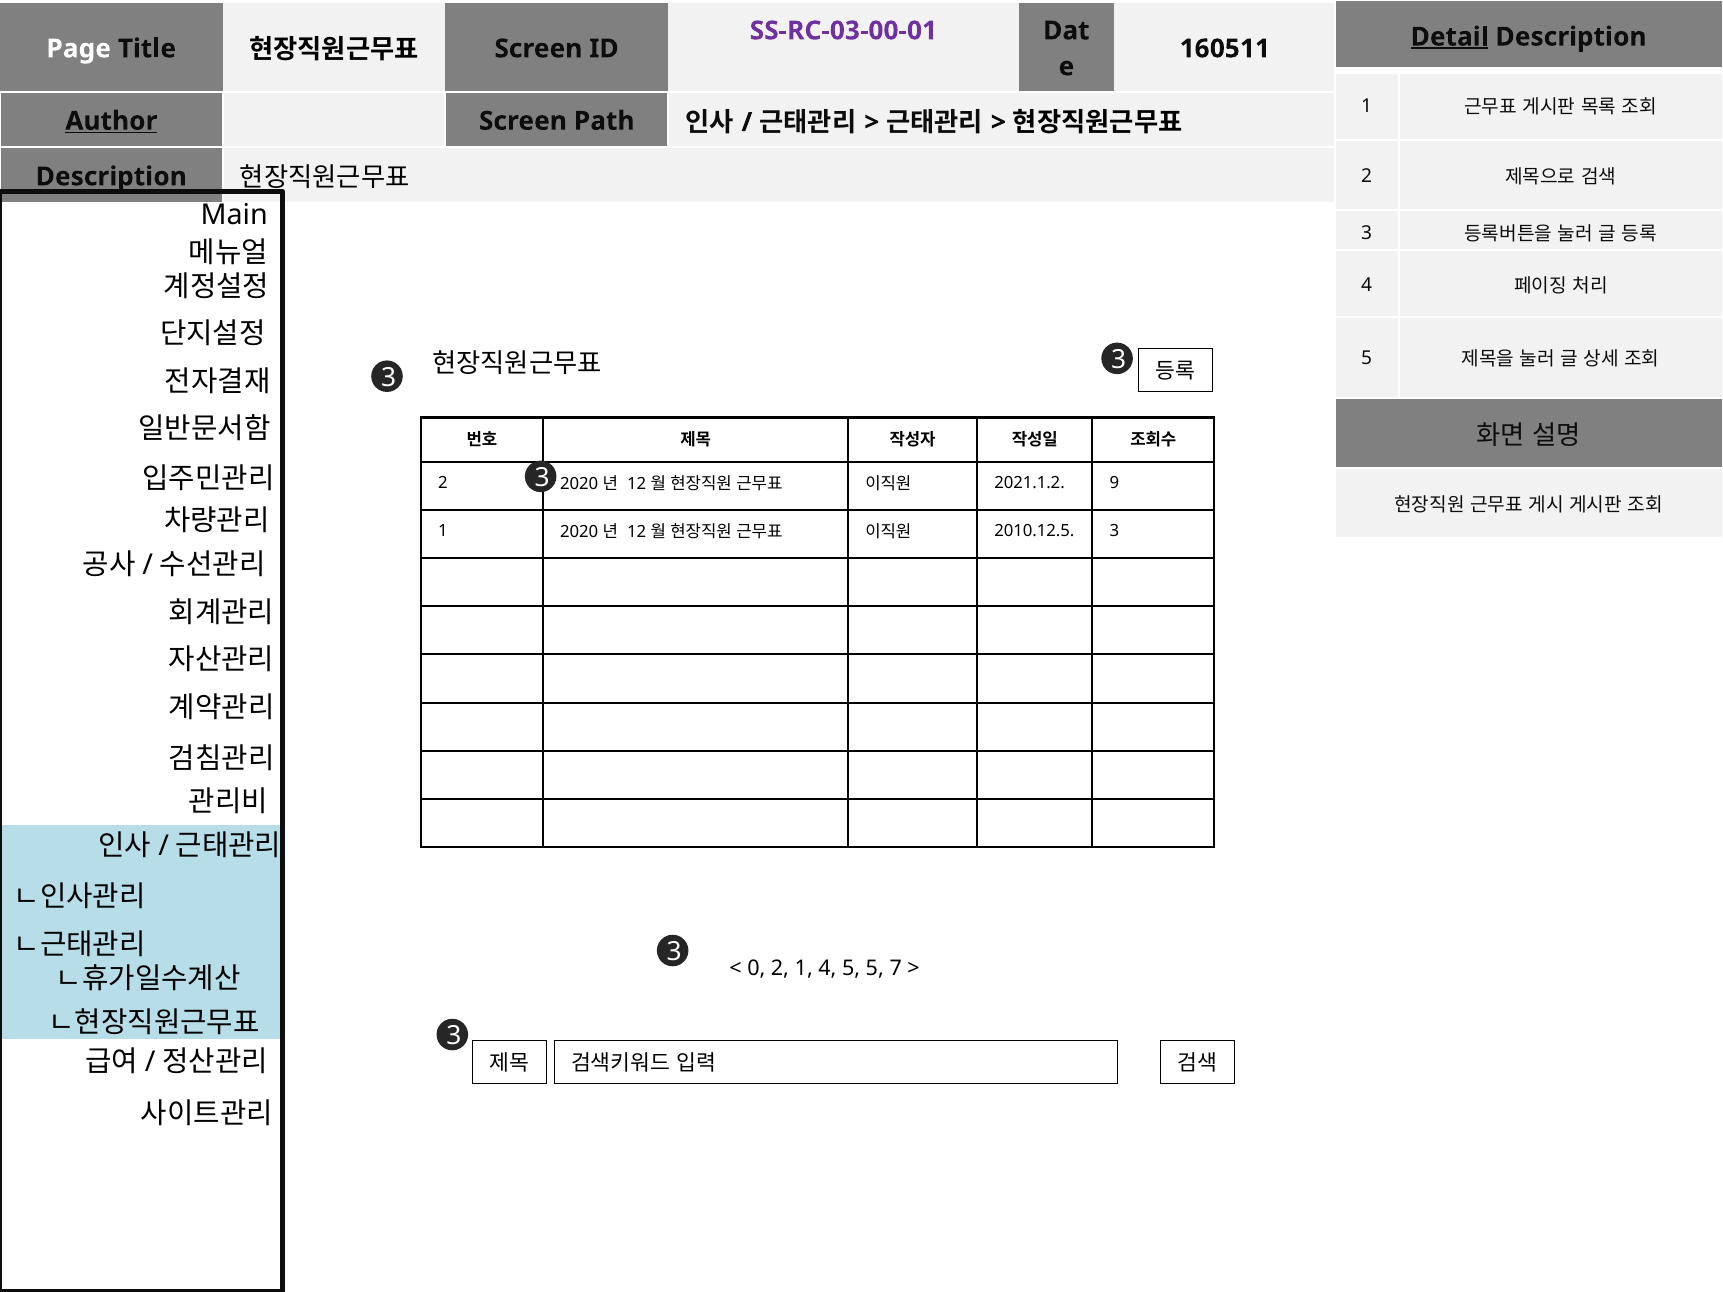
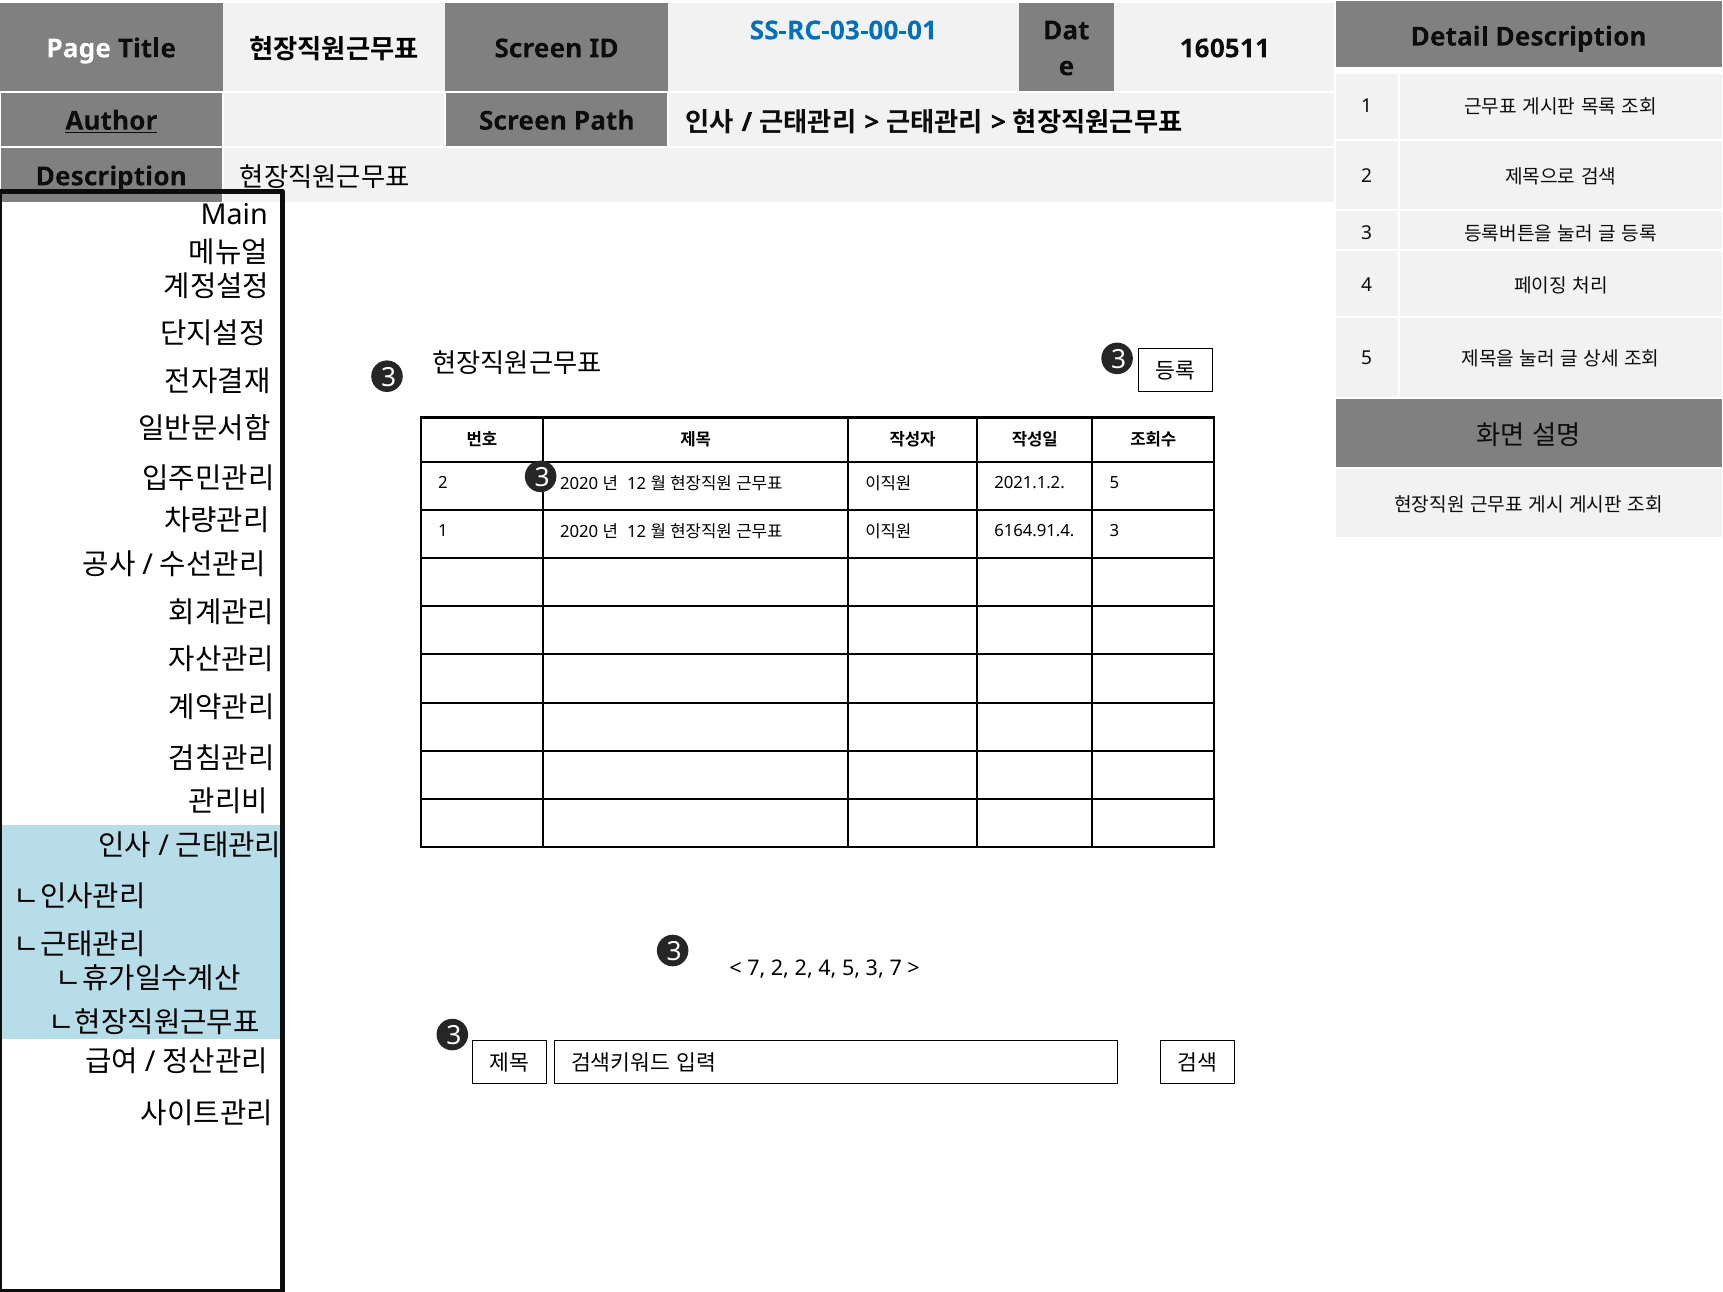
SS-RC-03-00-01 colour: purple -> blue
Detail underline: present -> none
2021.1.2 9: 9 -> 5
2010.12.5: 2010.12.5 -> 6164.91.4
0 at (756, 969): 0 -> 7
2 1: 1 -> 2
5 5: 5 -> 3
